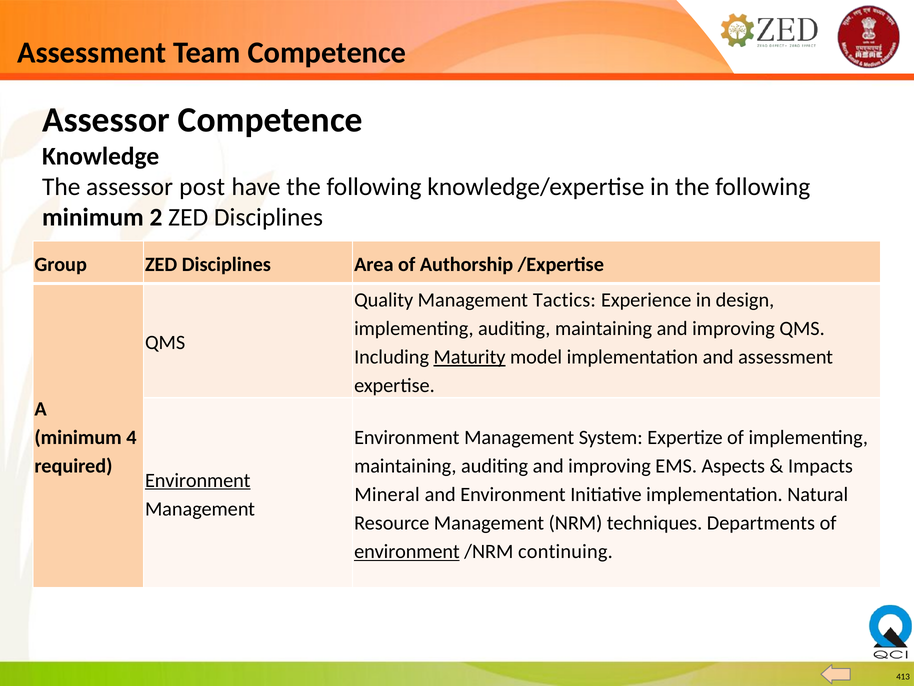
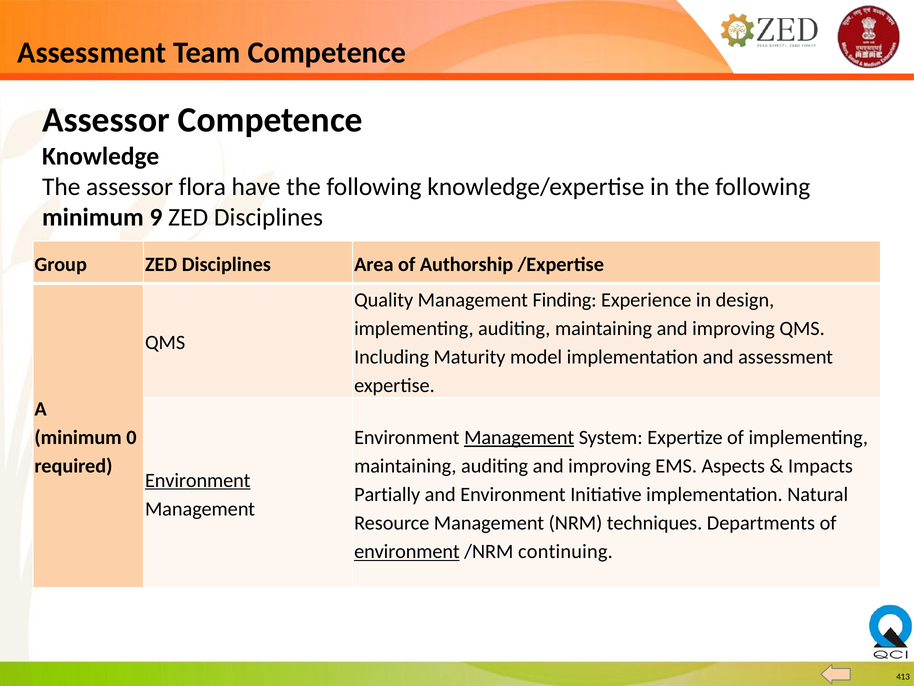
post: post -> flora
2: 2 -> 9
Tactics: Tactics -> Finding
Maturity underline: present -> none
4: 4 -> 0
Management at (519, 437) underline: none -> present
Mineral: Mineral -> Partially
